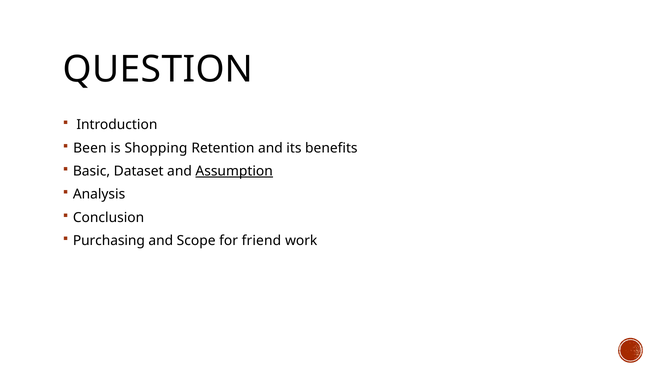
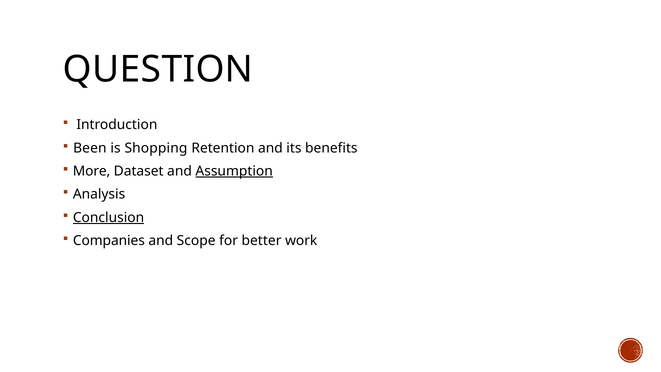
Basic: Basic -> More
Conclusion underline: none -> present
Purchasing: Purchasing -> Companies
friend: friend -> better
